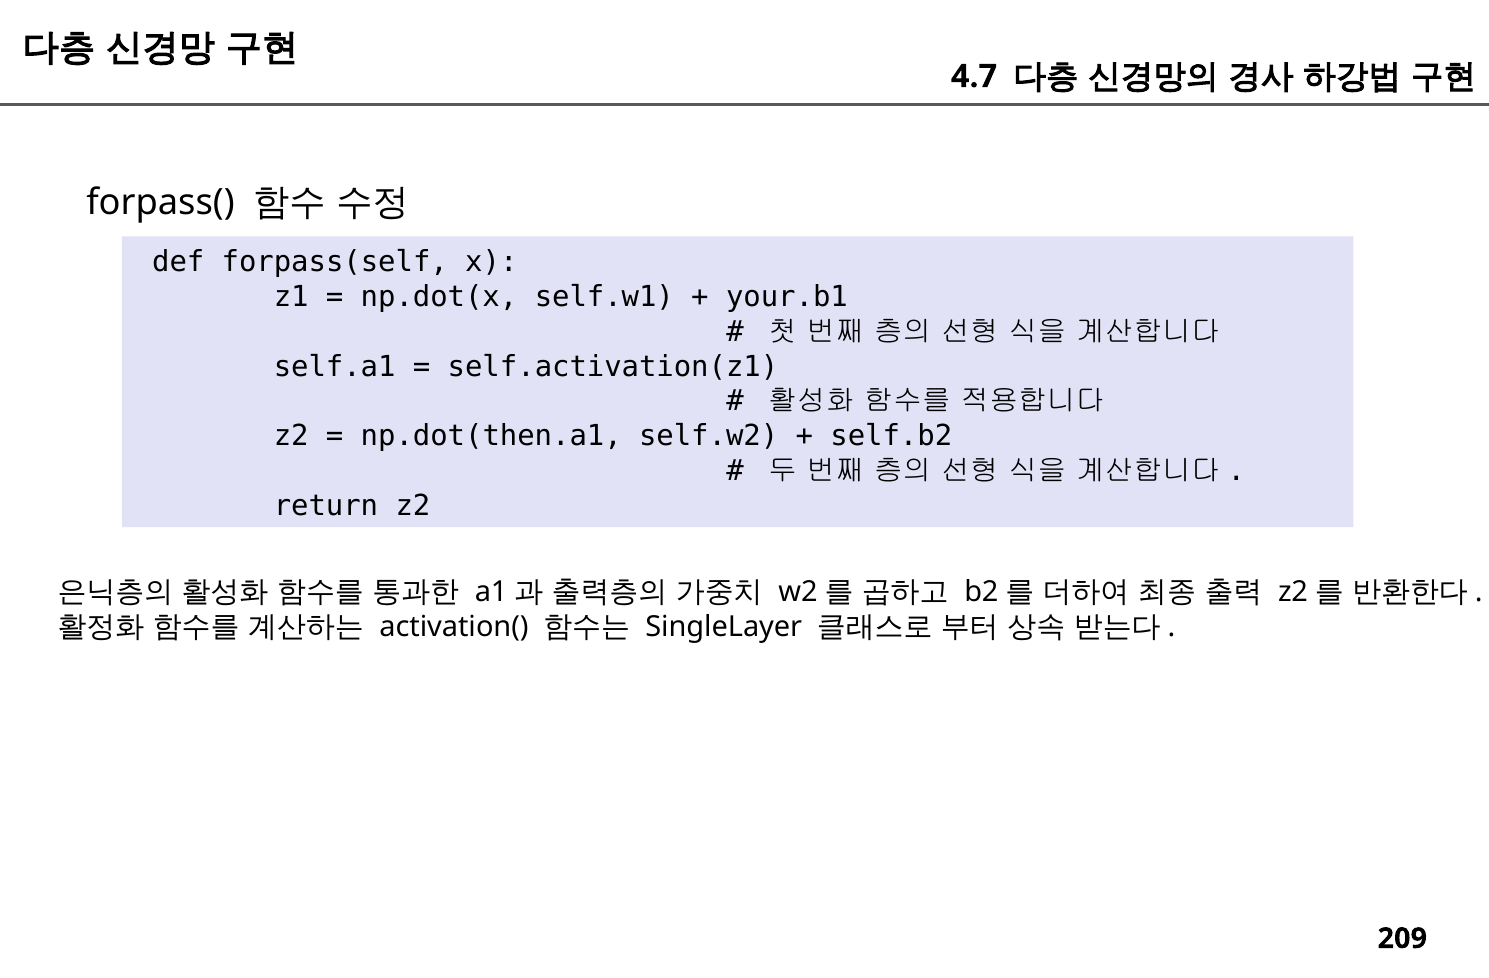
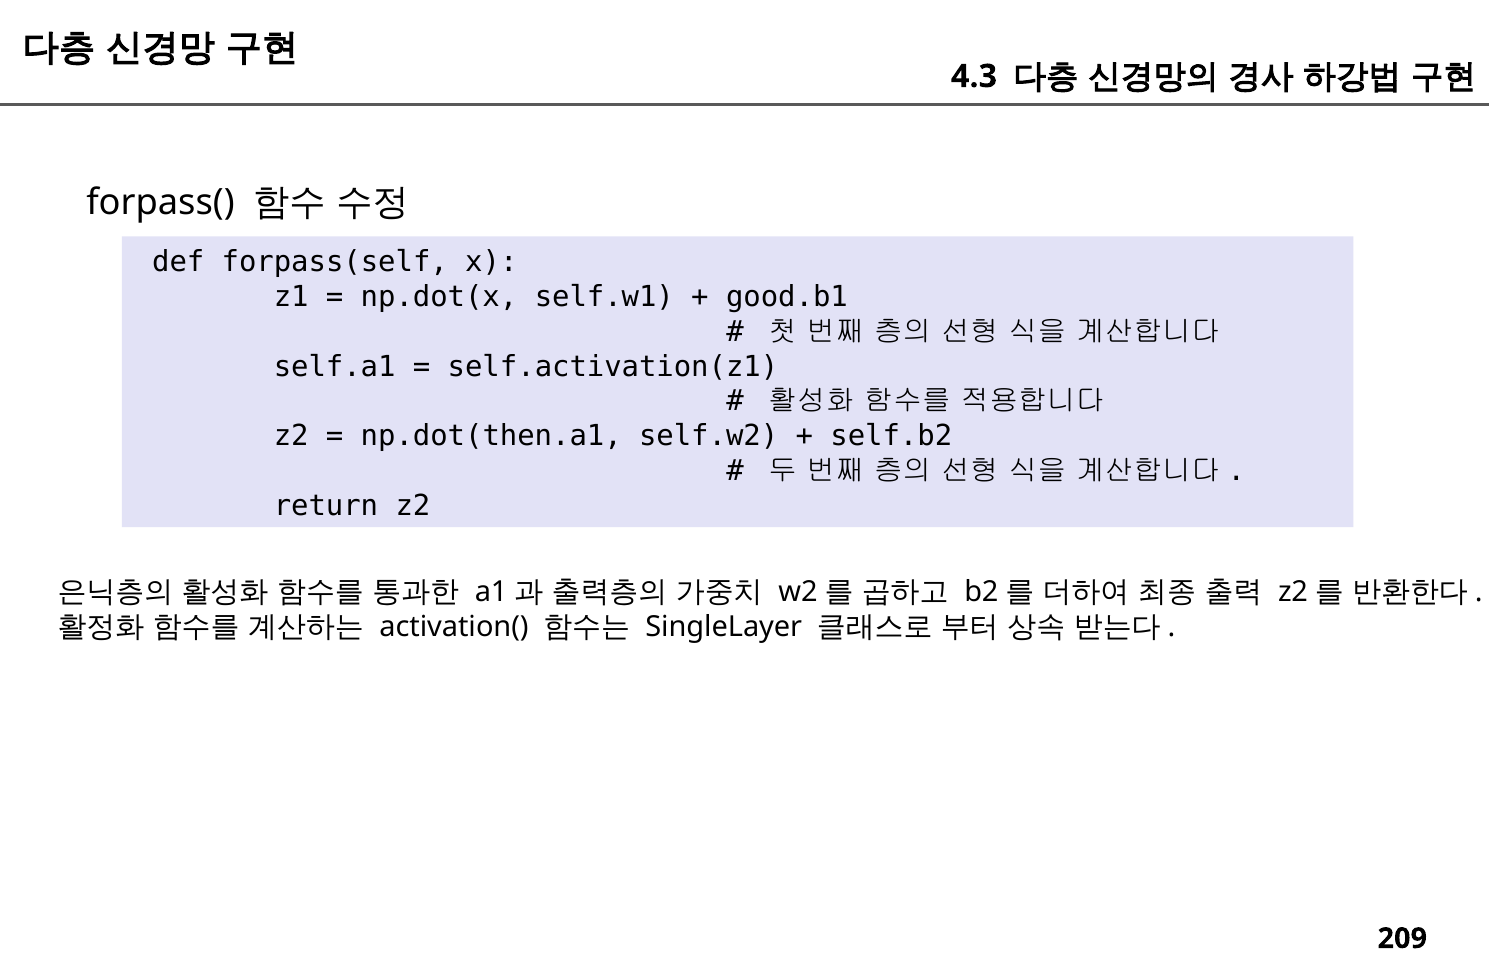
4.7: 4.7 -> 4.3
your.b1: your.b1 -> good.b1
